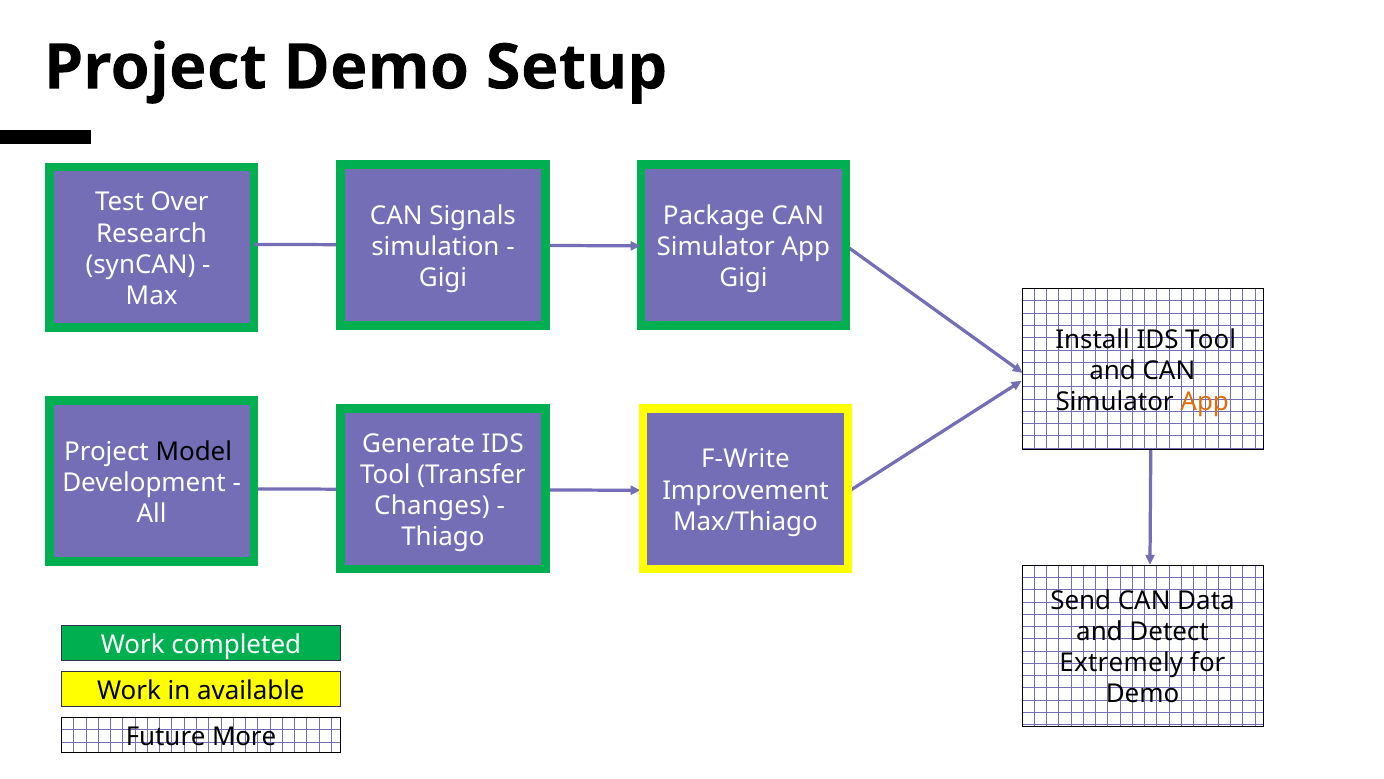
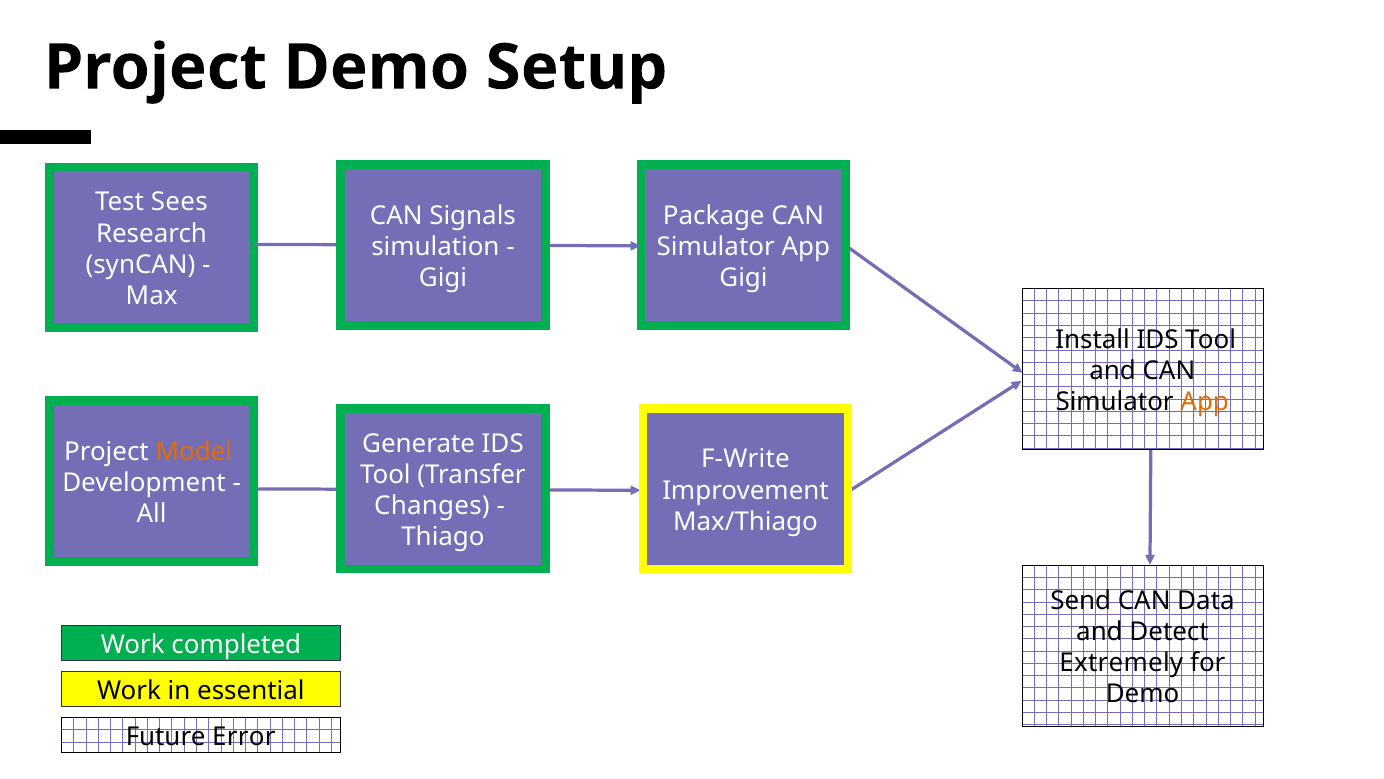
Over: Over -> Sees
Model colour: black -> orange
available: available -> essential
More: More -> Error
